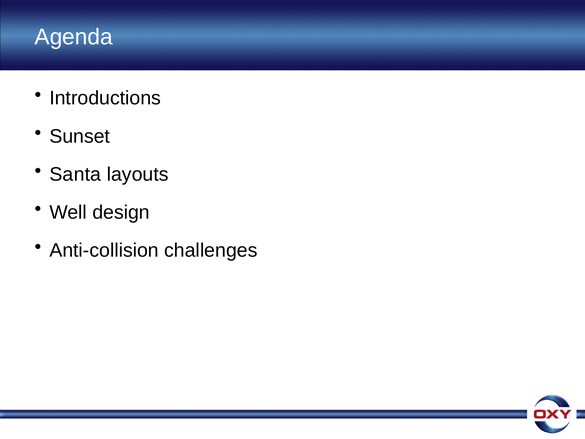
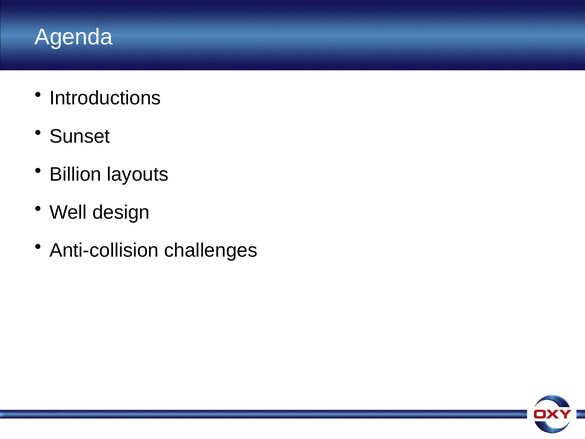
Santa: Santa -> Billion
